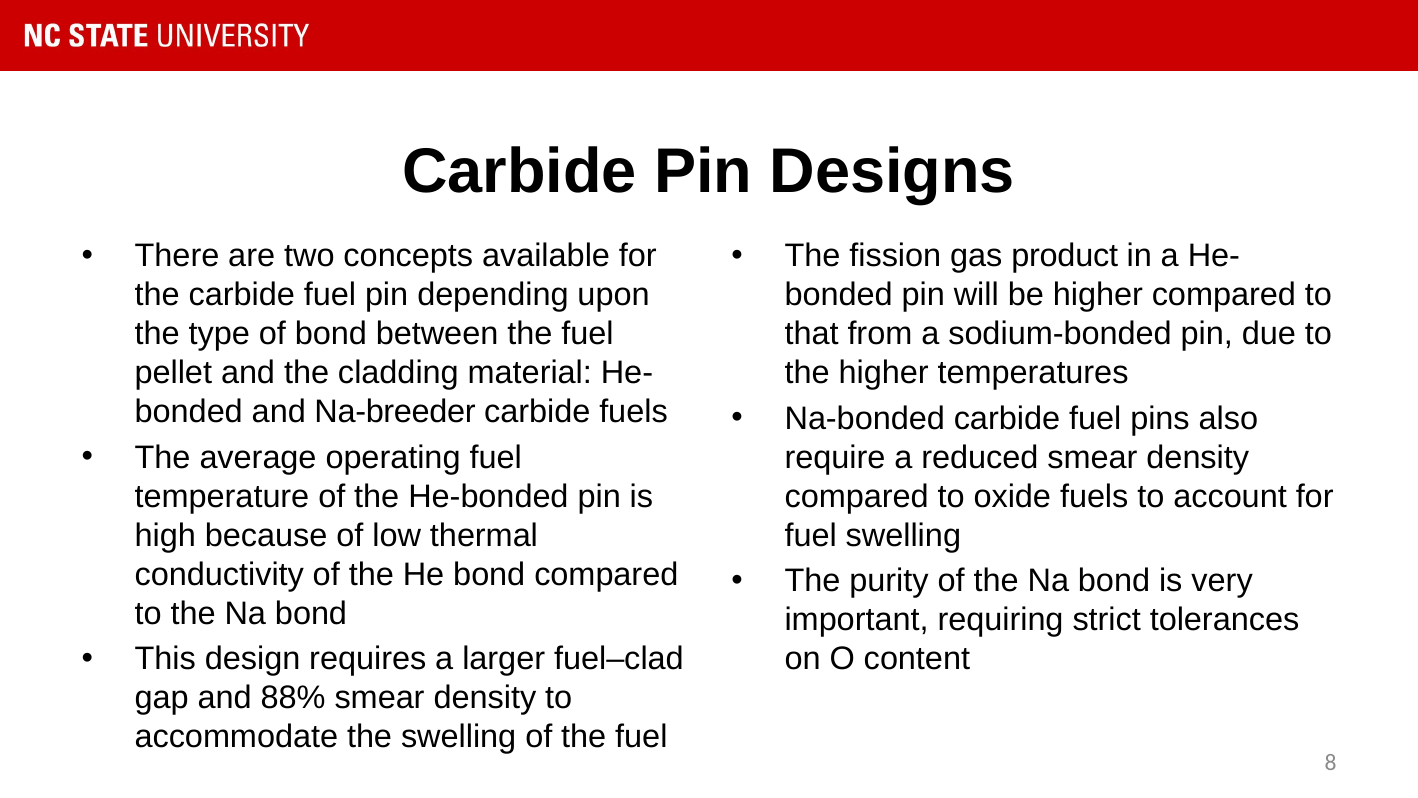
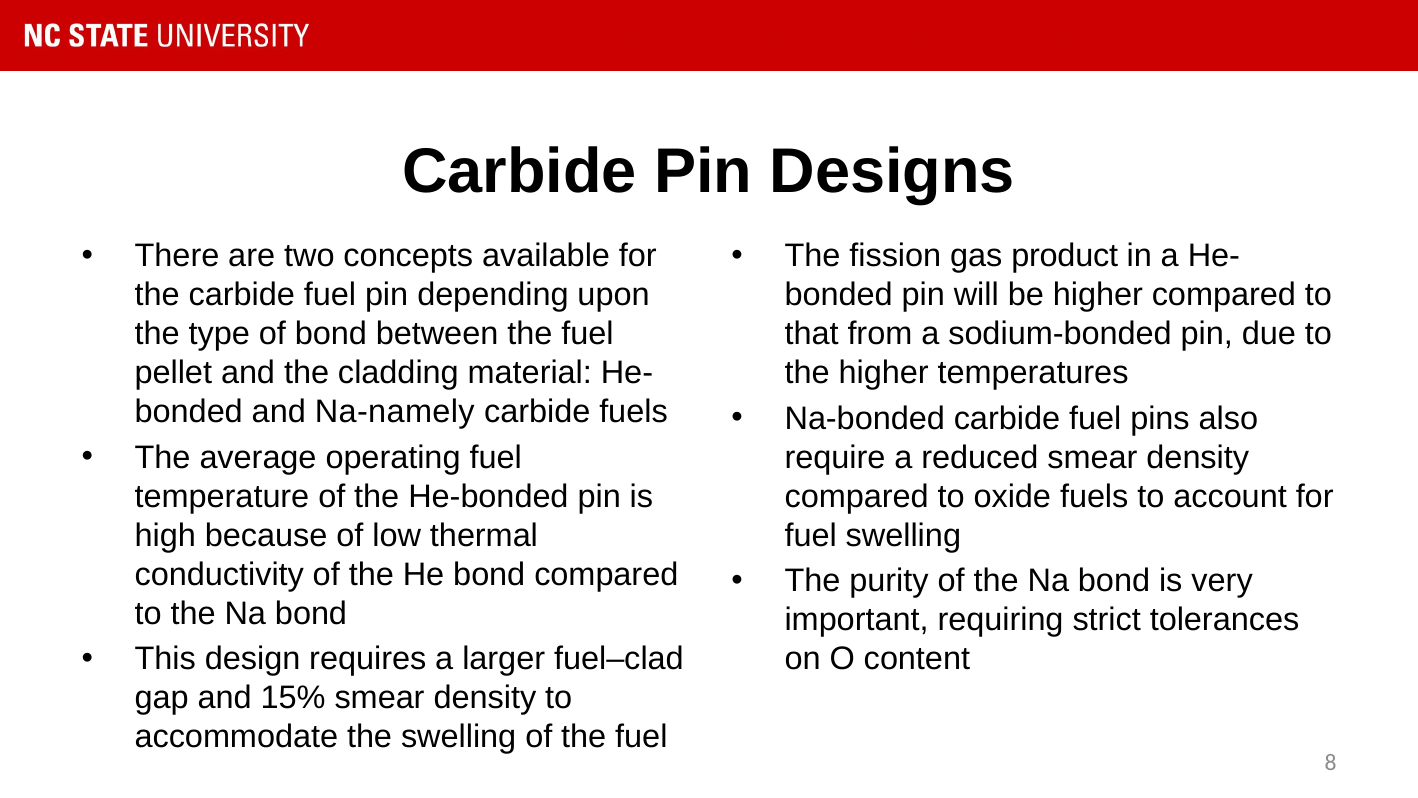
Na-breeder: Na-breeder -> Na-namely
88%: 88% -> 15%
